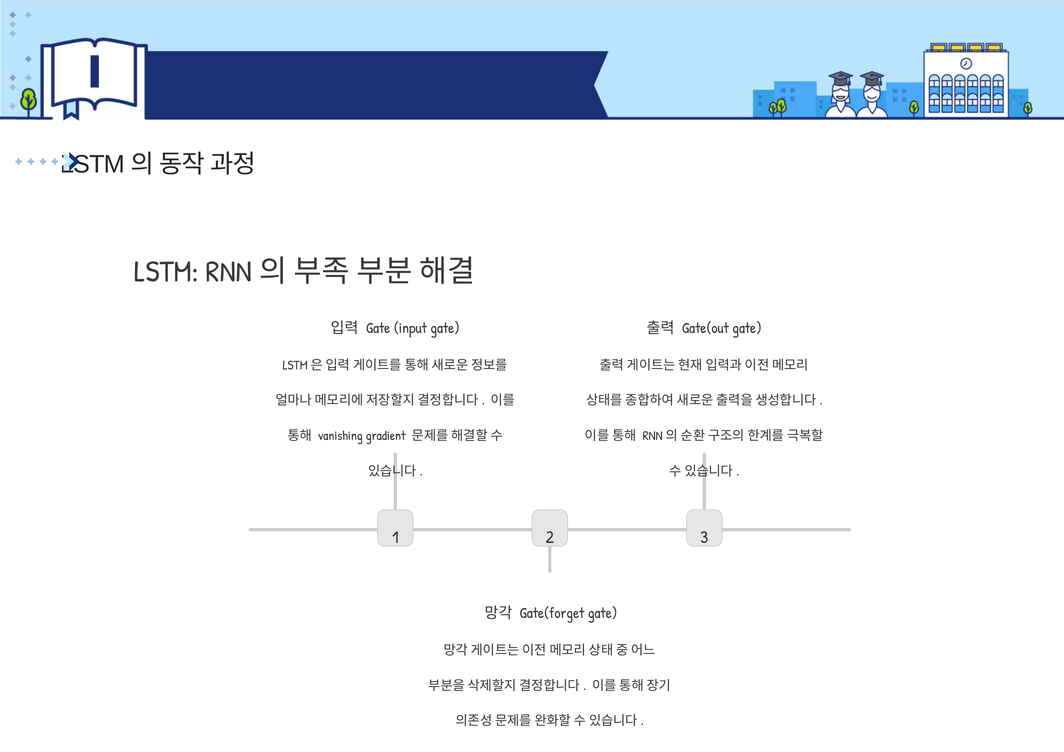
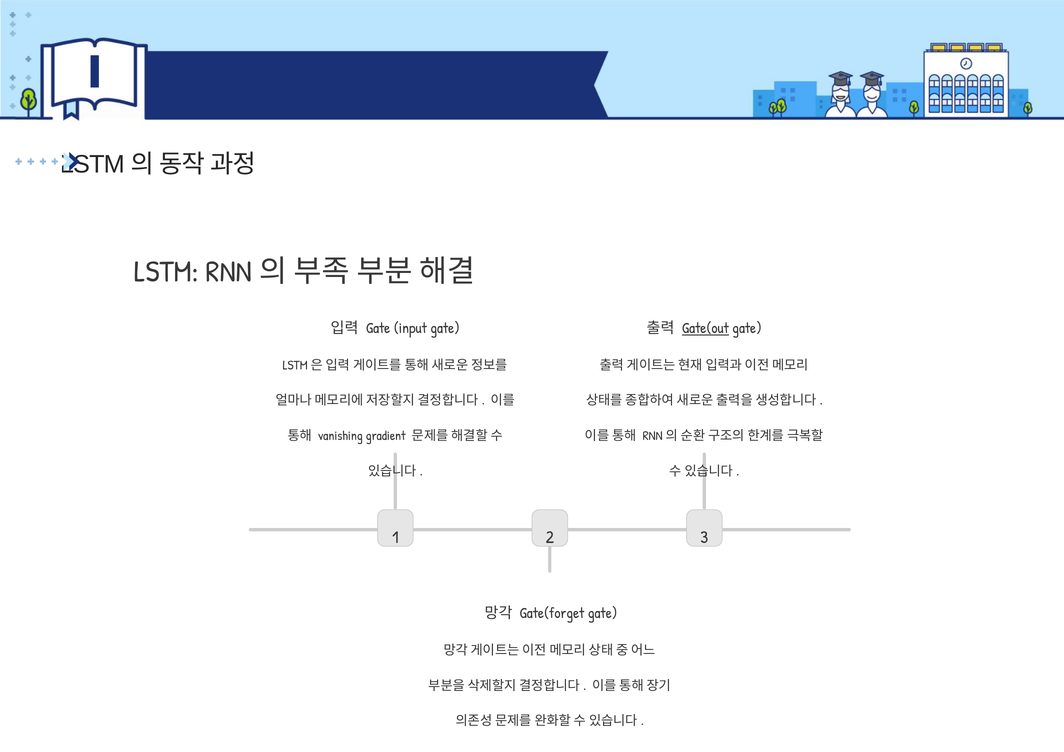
Gate(out underline: none -> present
